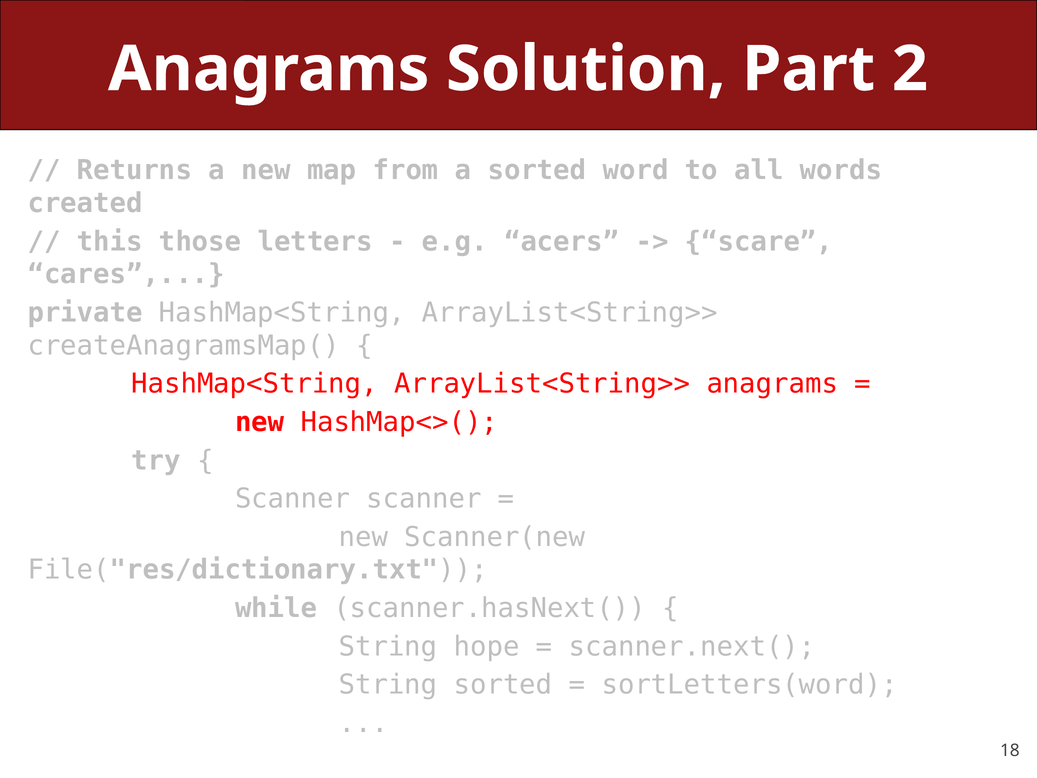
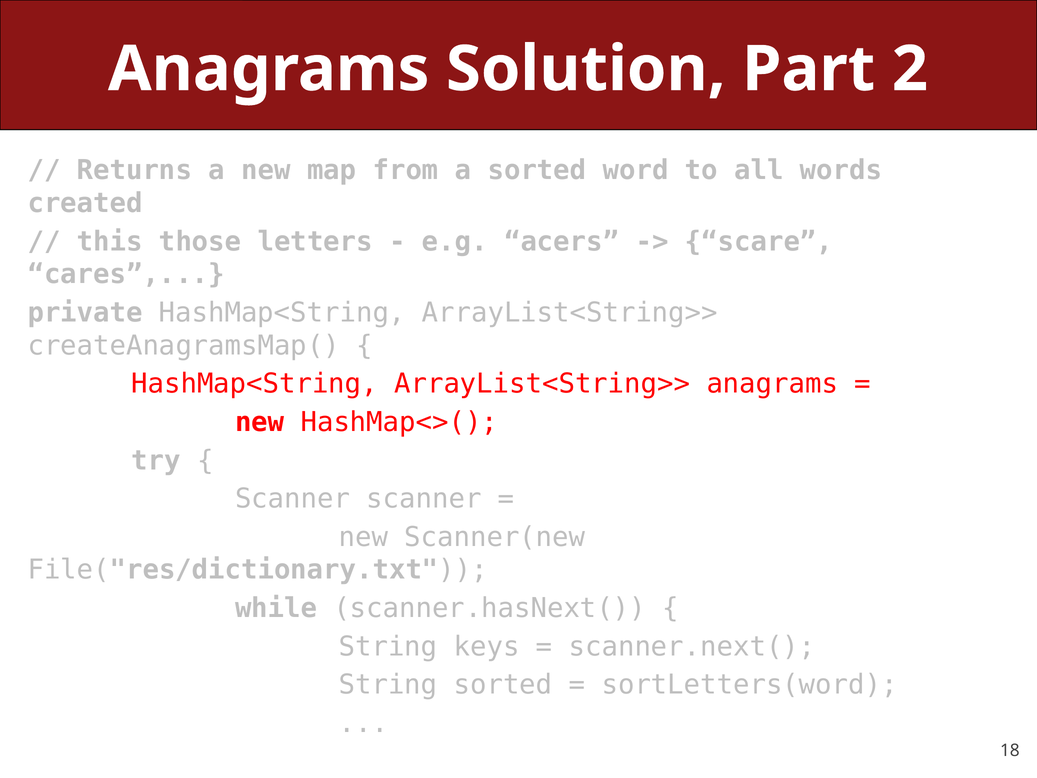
hope: hope -> keys
